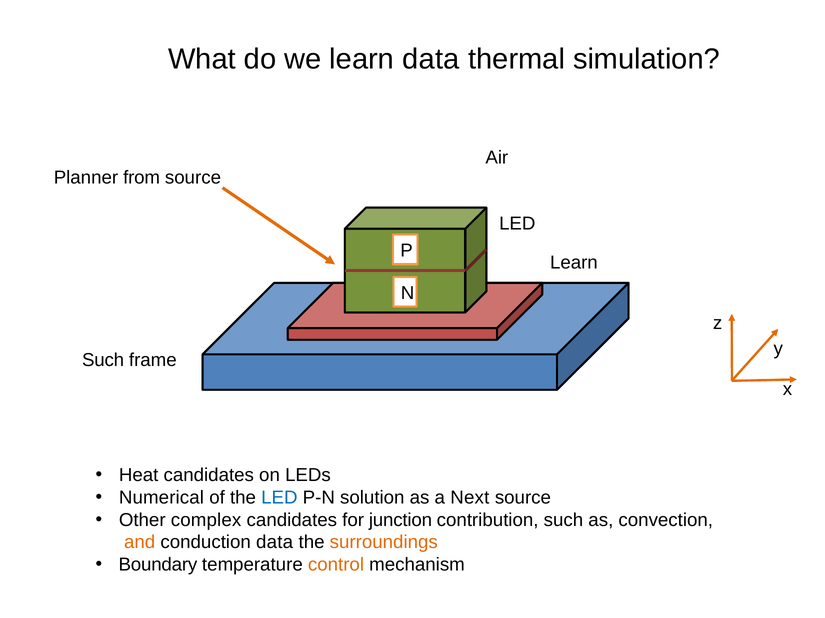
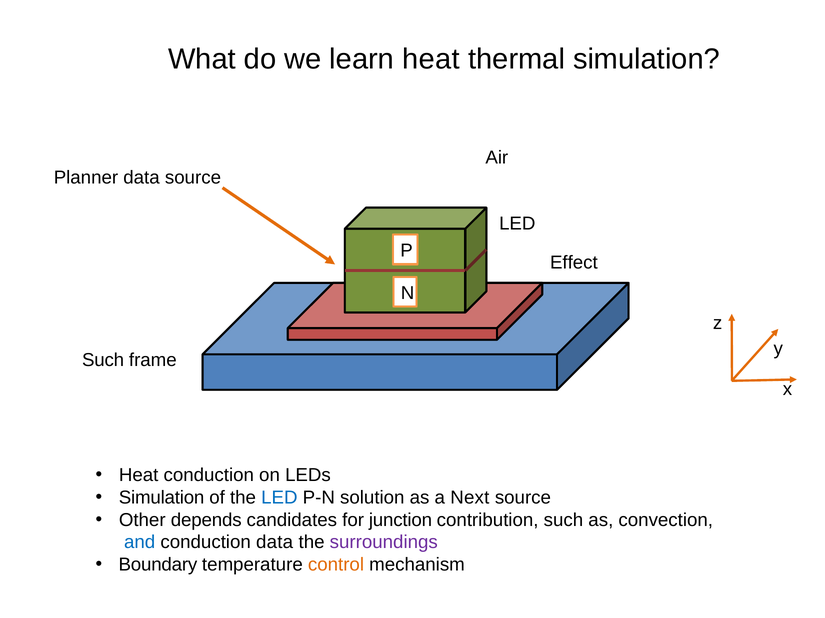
learn data: data -> heat
Planner from: from -> data
Learn at (574, 263): Learn -> Effect
Heat candidates: candidates -> conduction
Numerical at (161, 498): Numerical -> Simulation
complex: complex -> depends
and colour: orange -> blue
surroundings colour: orange -> purple
